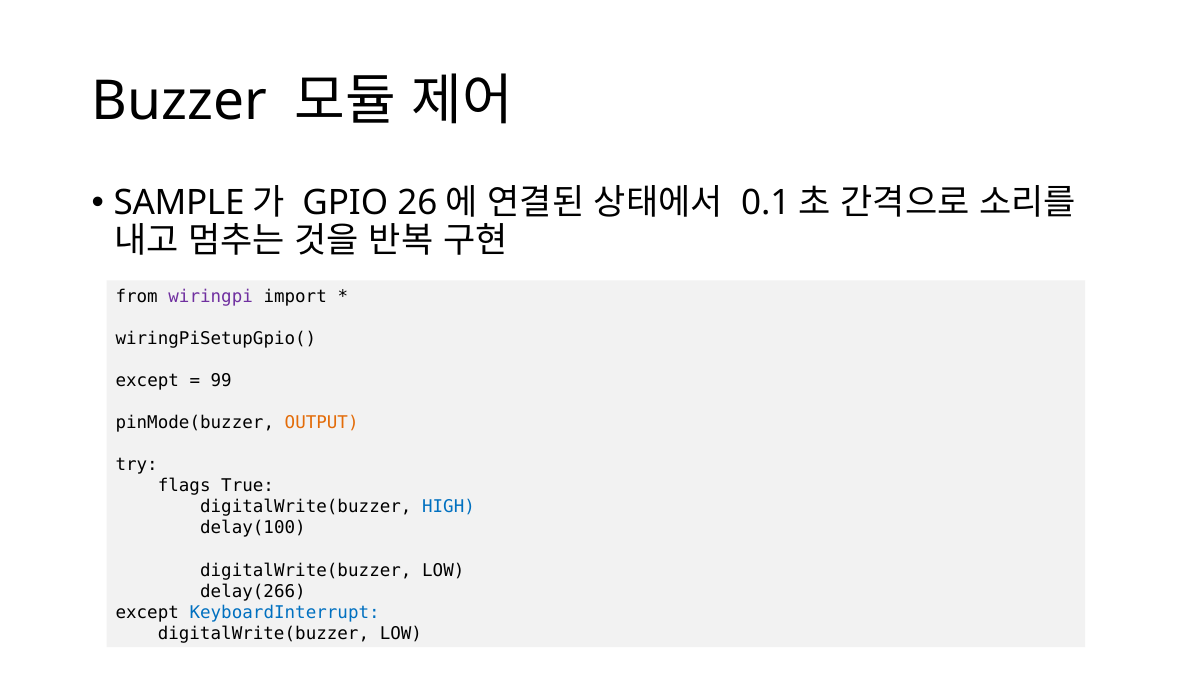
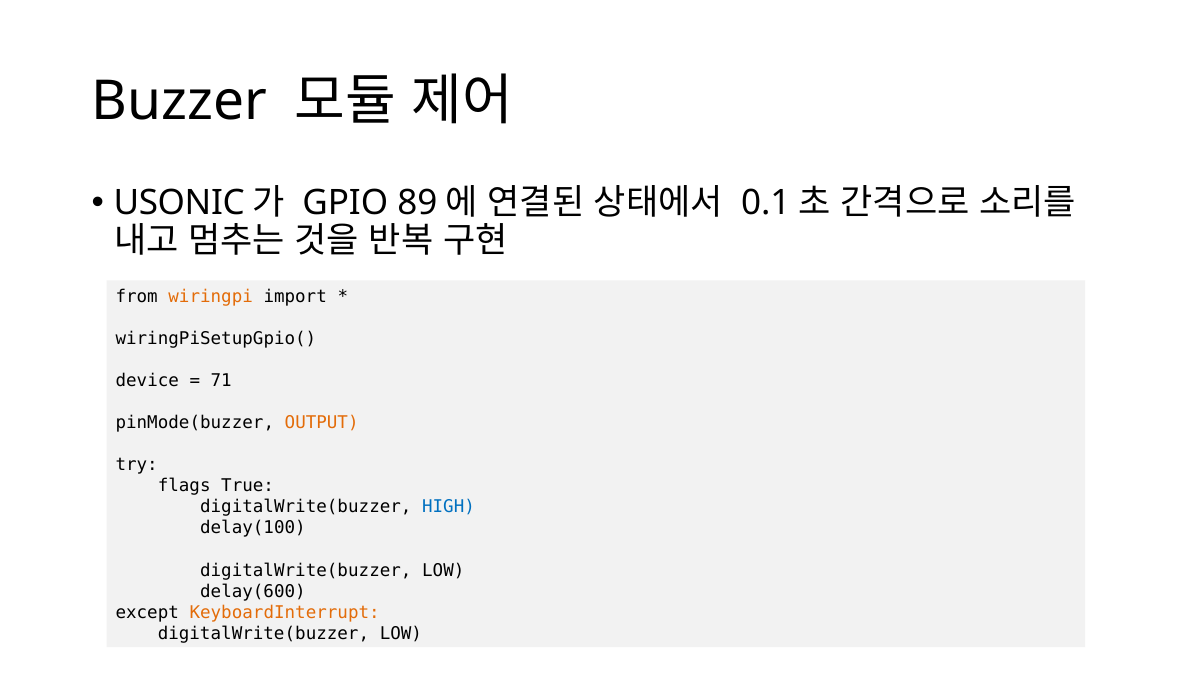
SAMPLE: SAMPLE -> USONIC
26: 26 -> 89
wiringpi colour: purple -> orange
except at (147, 381): except -> device
99: 99 -> 71
delay(266: delay(266 -> delay(600
KeyboardInterrupt colour: blue -> orange
